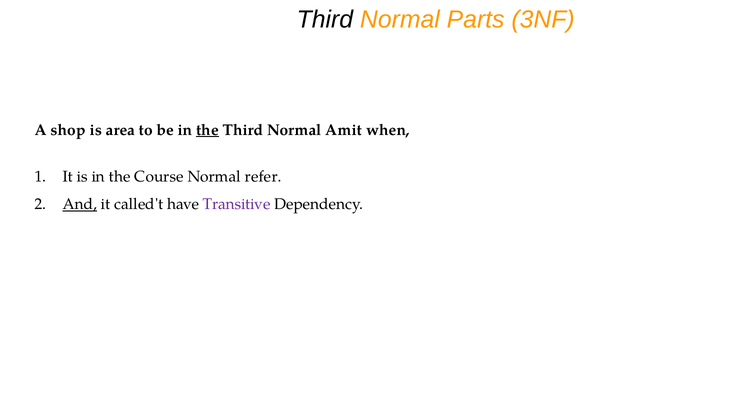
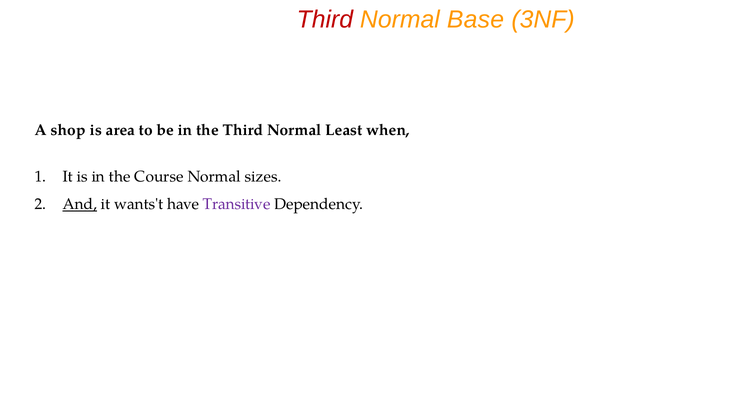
Third at (325, 19) colour: black -> red
Parts: Parts -> Base
the at (207, 130) underline: present -> none
Amit: Amit -> Least
refer: refer -> sizes
called't: called't -> wants't
